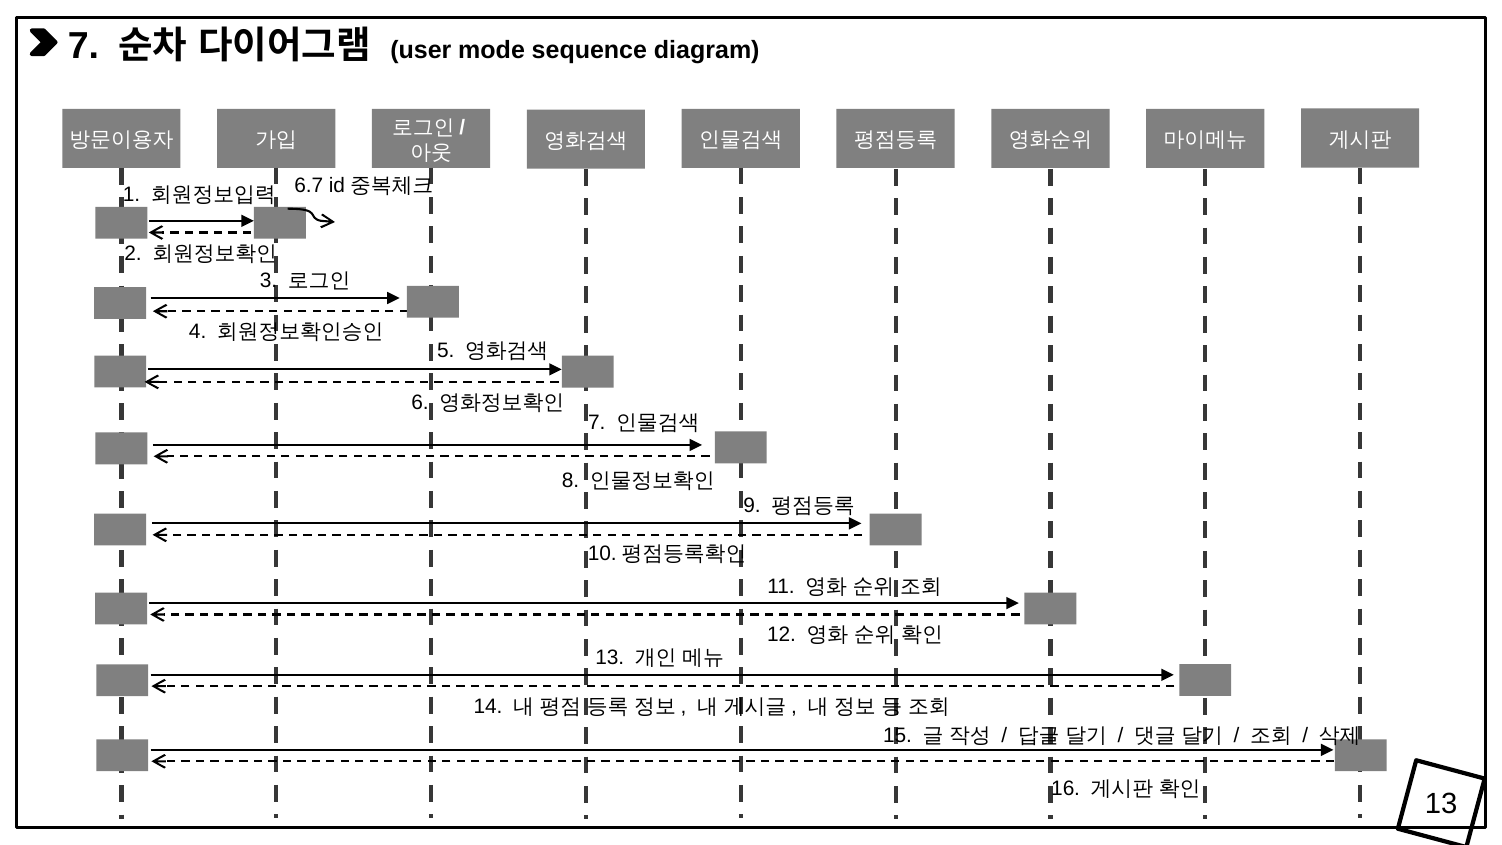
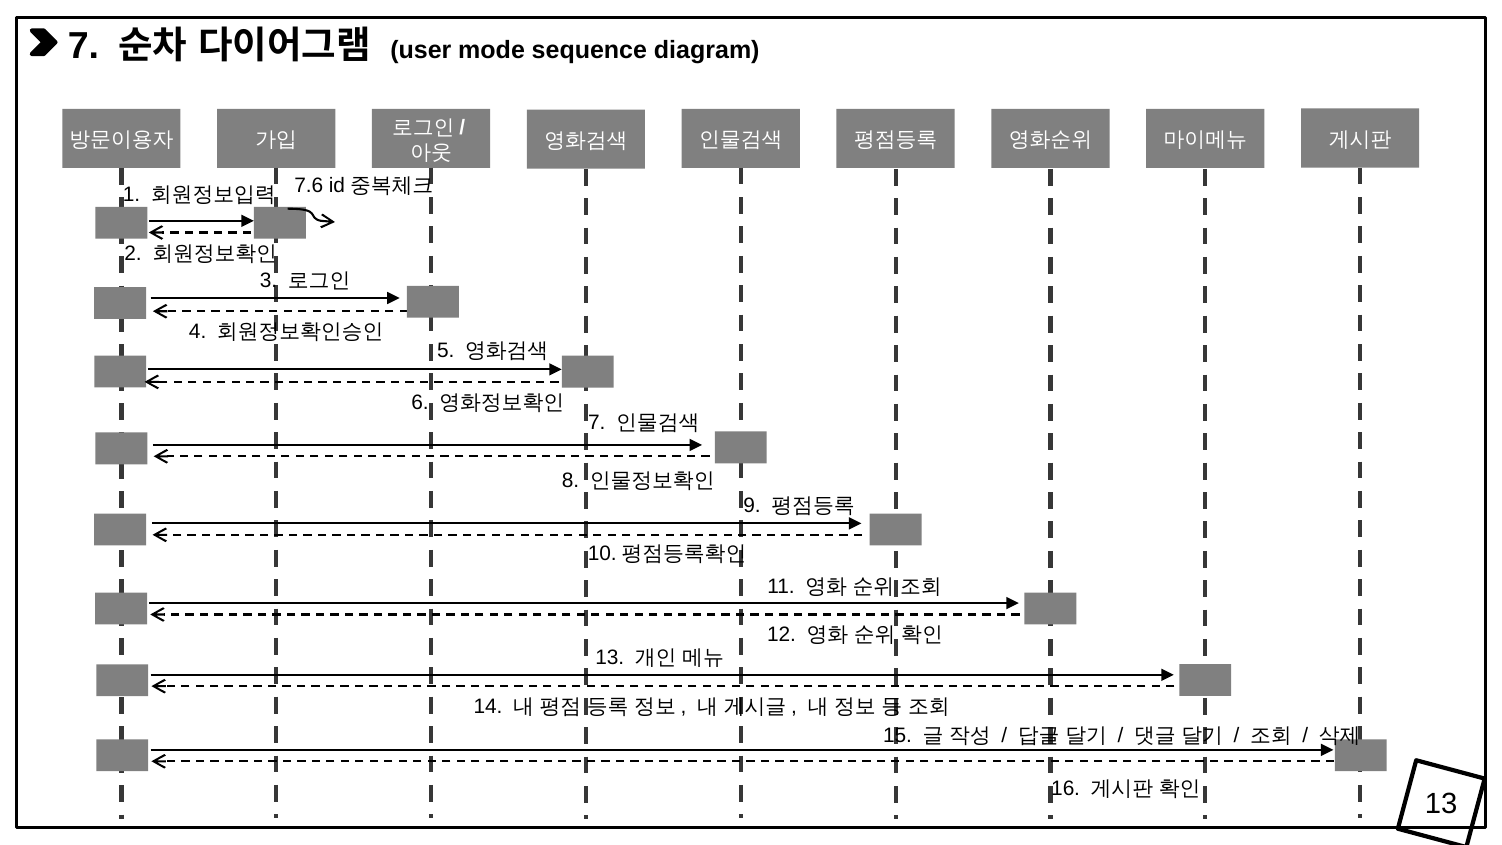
6.7: 6.7 -> 7.6
